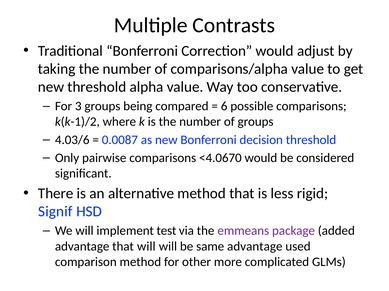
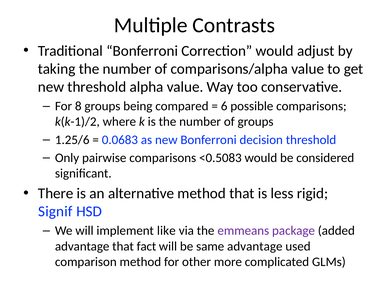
3: 3 -> 8
4.03/6: 4.03/6 -> 1.25/6
0.0087: 0.0087 -> 0.0683
<4.0670: <4.0670 -> <0.5083
test: test -> like
that will: will -> fact
